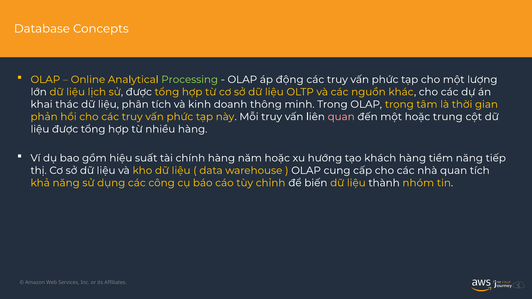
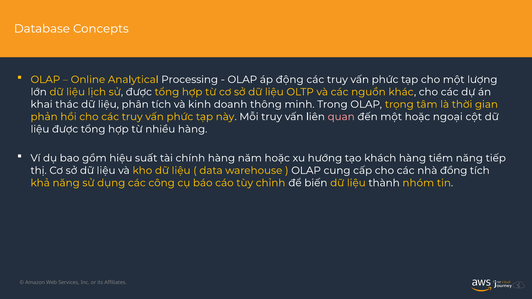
Processing colour: light green -> white
trung: trung -> ngoại
nhà quan: quan -> đồng
